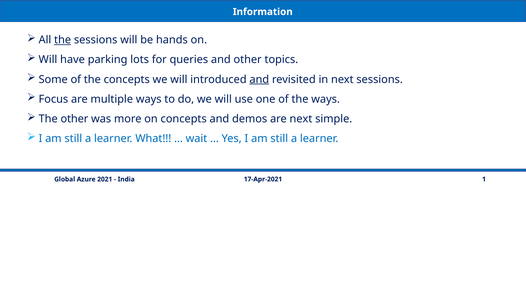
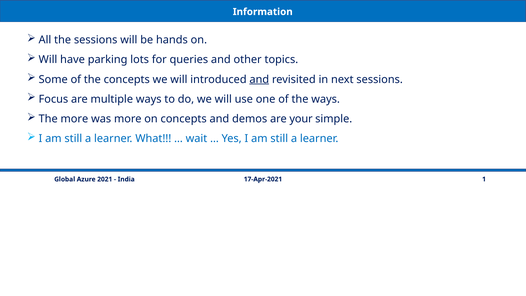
the at (63, 40) underline: present -> none
The other: other -> more
are next: next -> your
